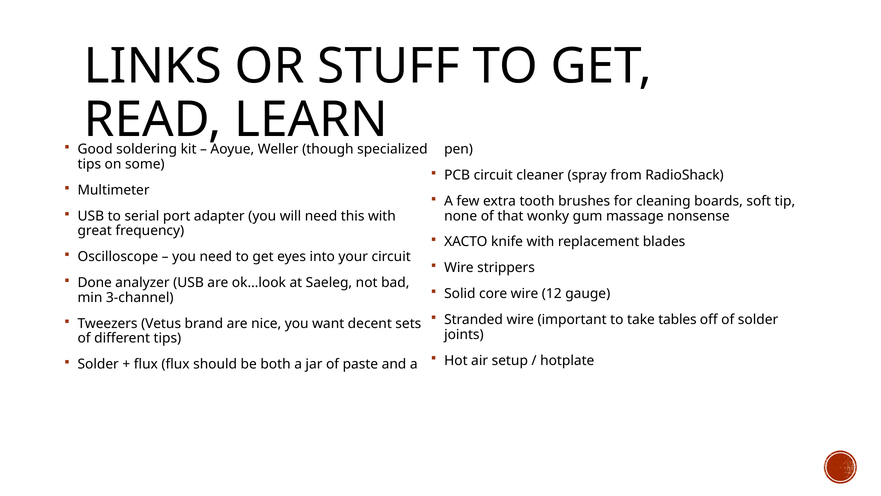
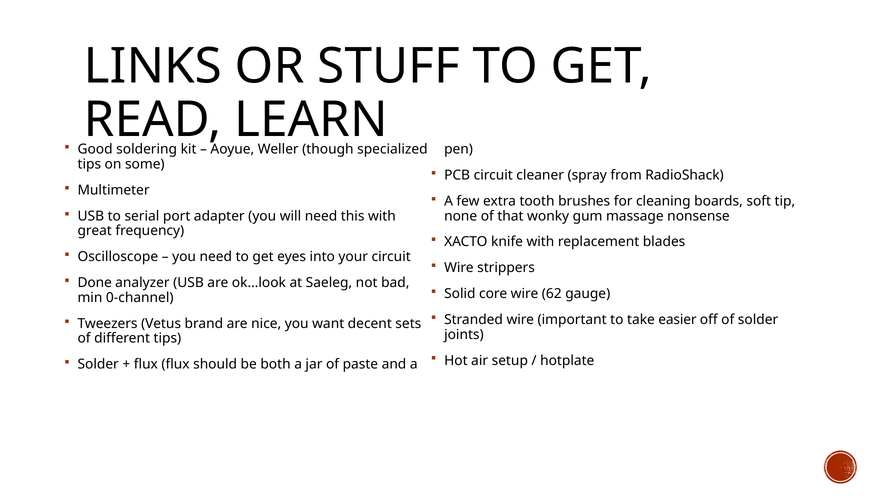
12: 12 -> 62
3-channel: 3-channel -> 0-channel
tables: tables -> easier
